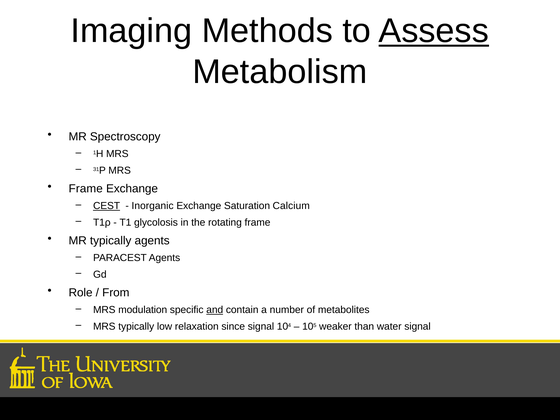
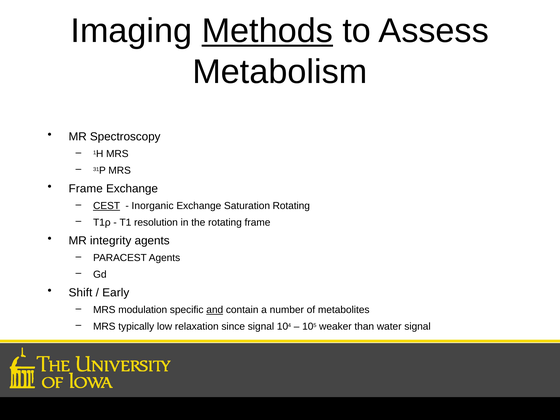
Methods underline: none -> present
Assess underline: present -> none
Saturation Calcium: Calcium -> Rotating
glycolosis: glycolosis -> resolution
MR typically: typically -> integrity
Role: Role -> Shift
From: From -> Early
